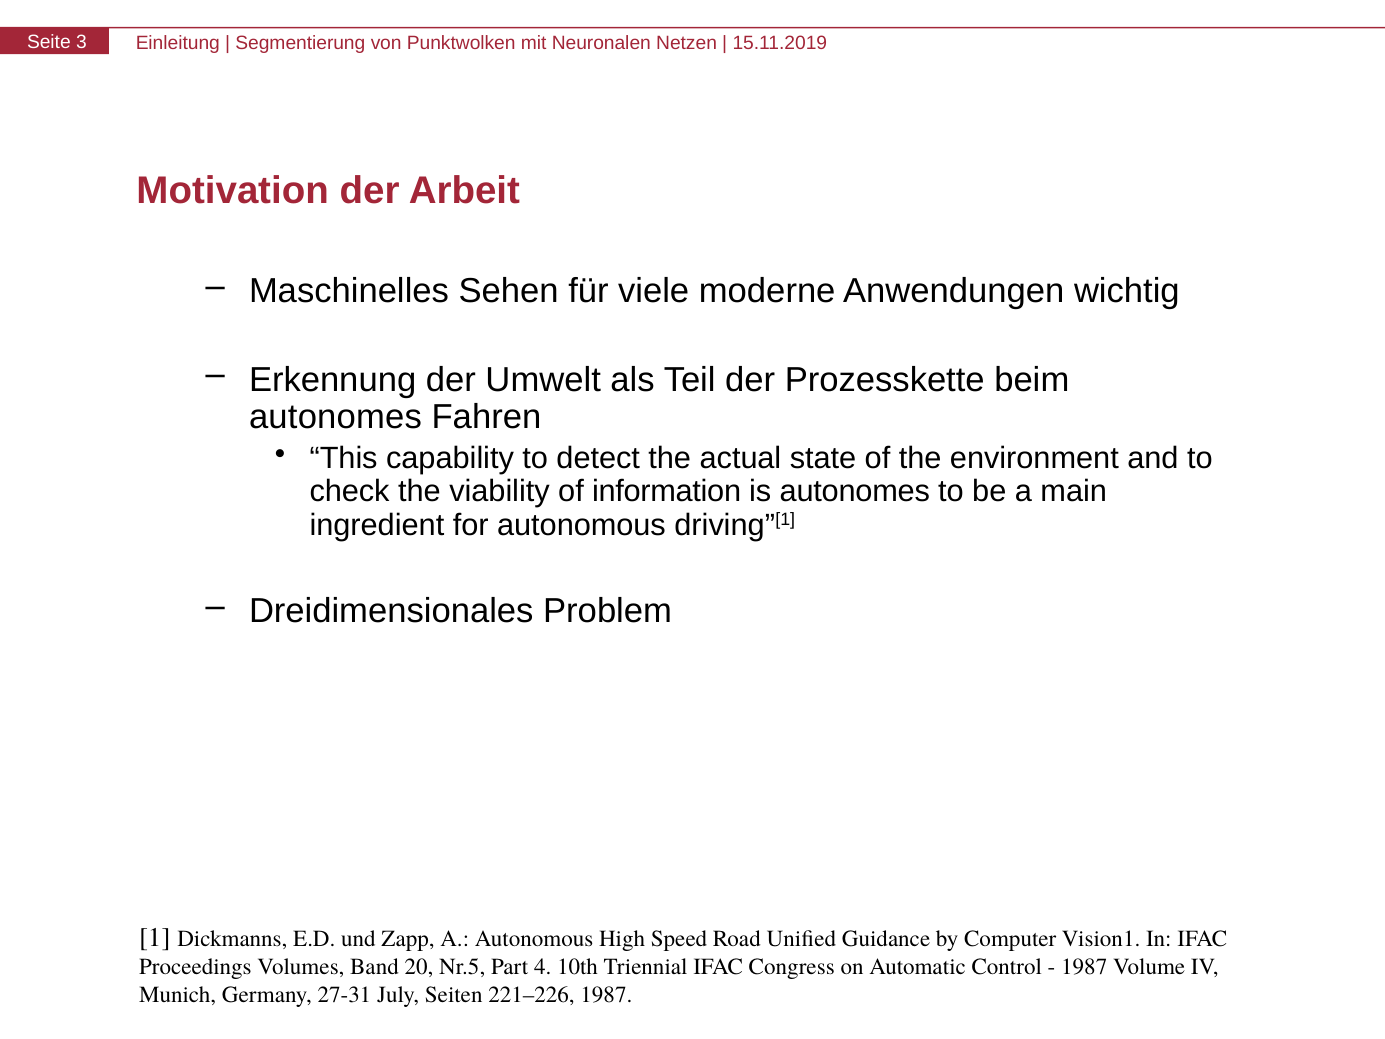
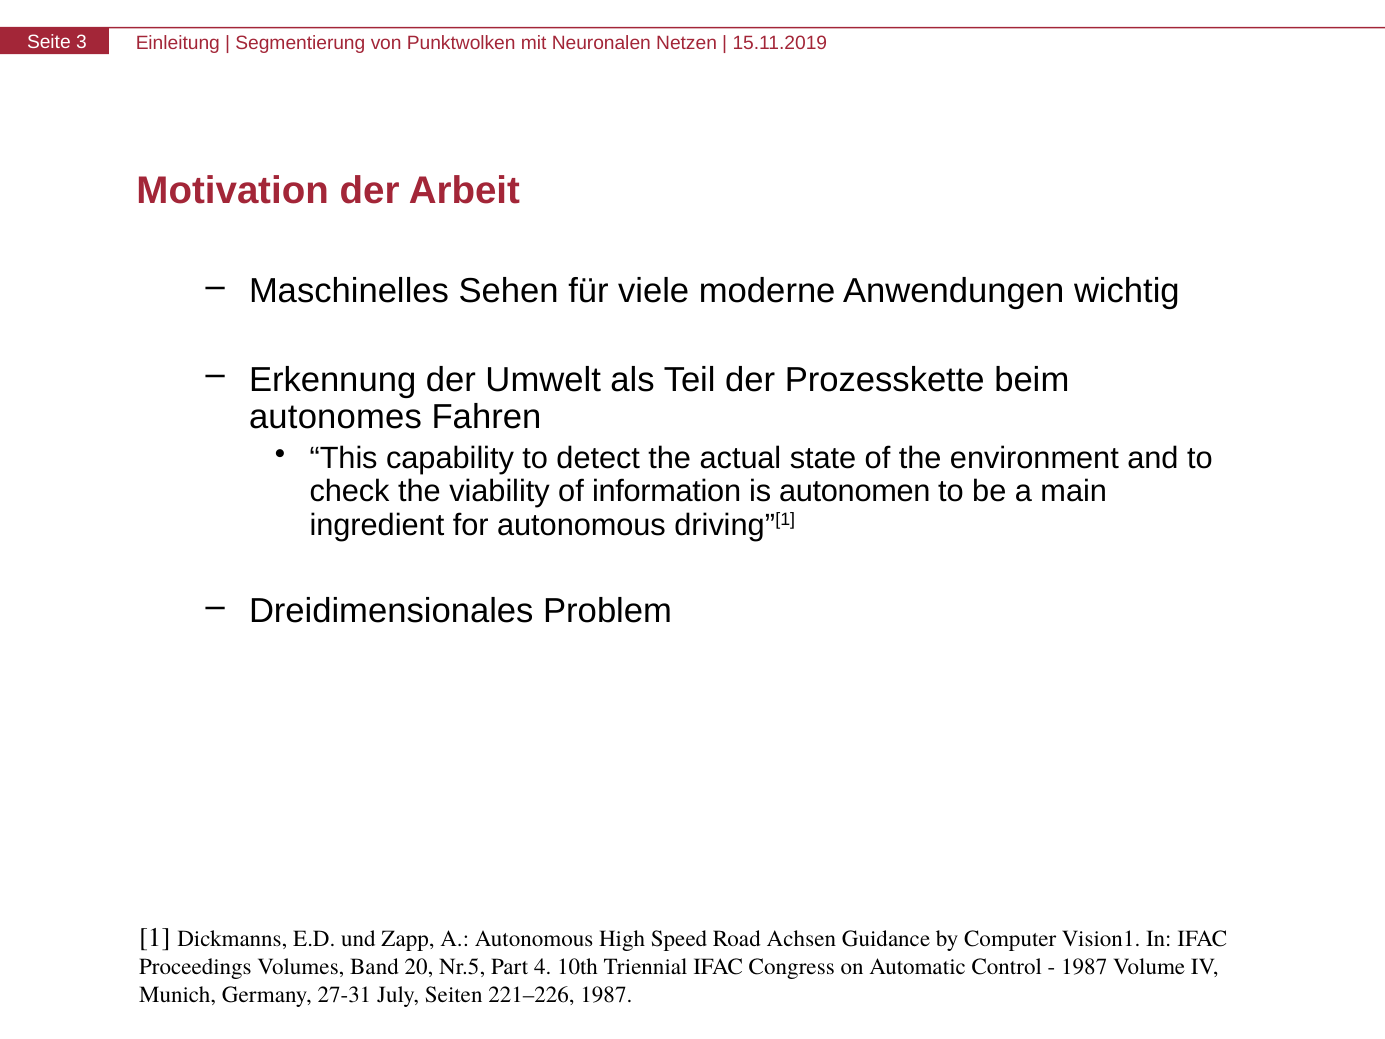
is autonomes: autonomes -> autonomen
Uniﬁed: Uniﬁed -> Achsen
